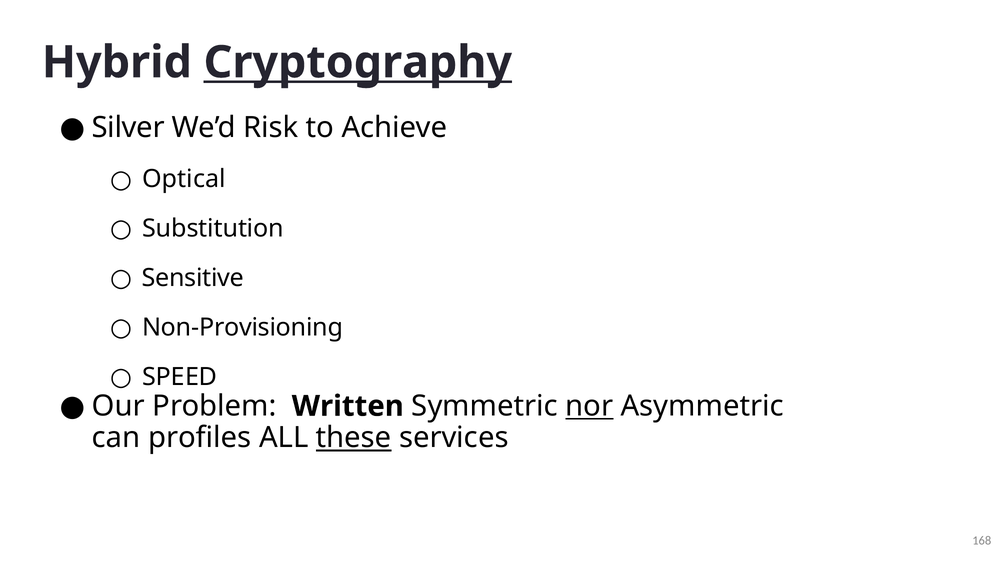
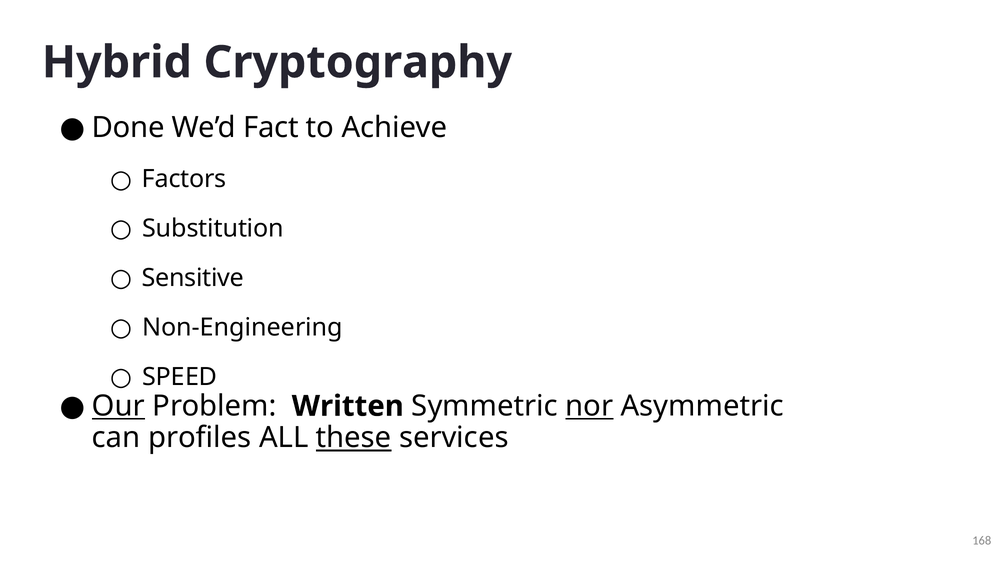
Cryptography underline: present -> none
Silver: Silver -> Done
Risk: Risk -> Fact
Optical: Optical -> Factors
Non-Provisioning: Non-Provisioning -> Non-Engineering
Our underline: none -> present
